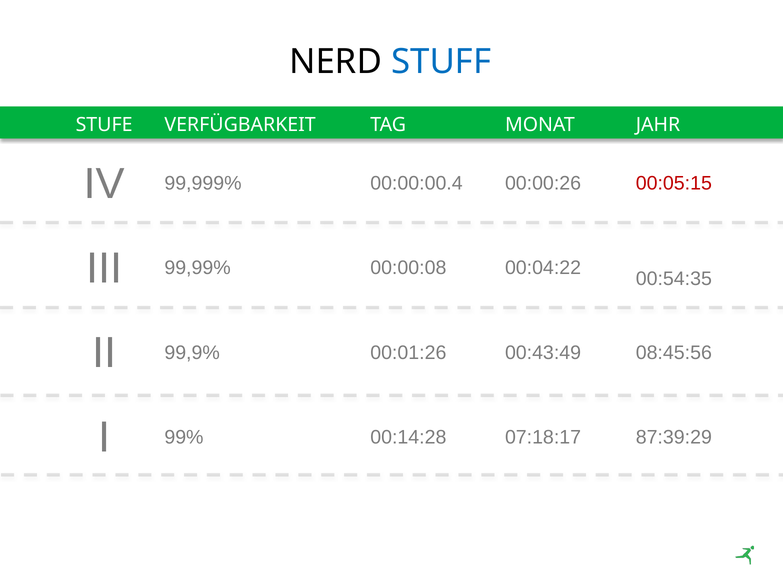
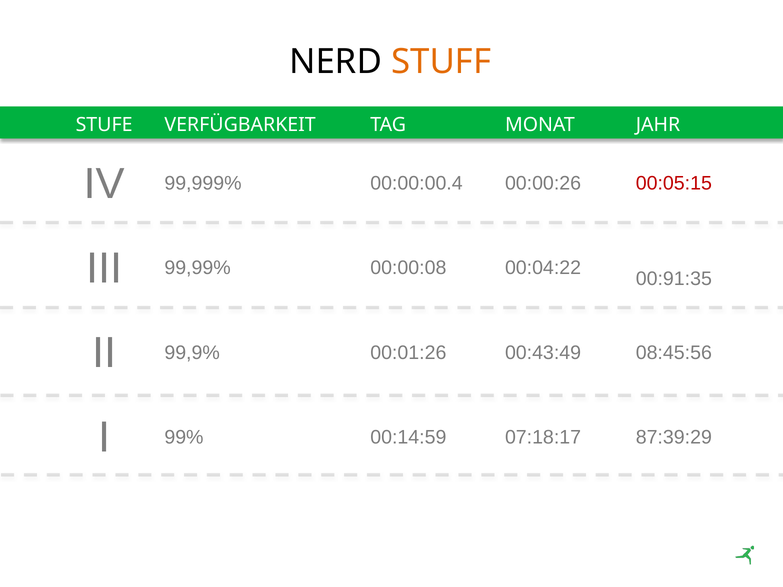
STUFF colour: blue -> orange
00:54:35: 00:54:35 -> 00:91:35
00:14:28: 00:14:28 -> 00:14:59
